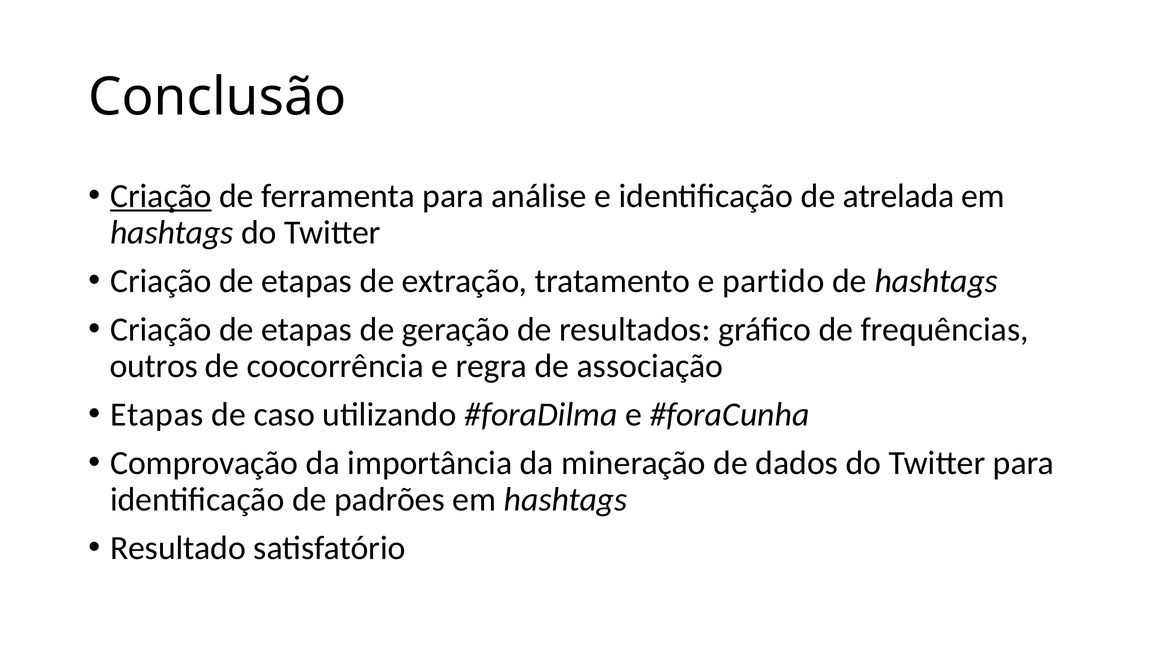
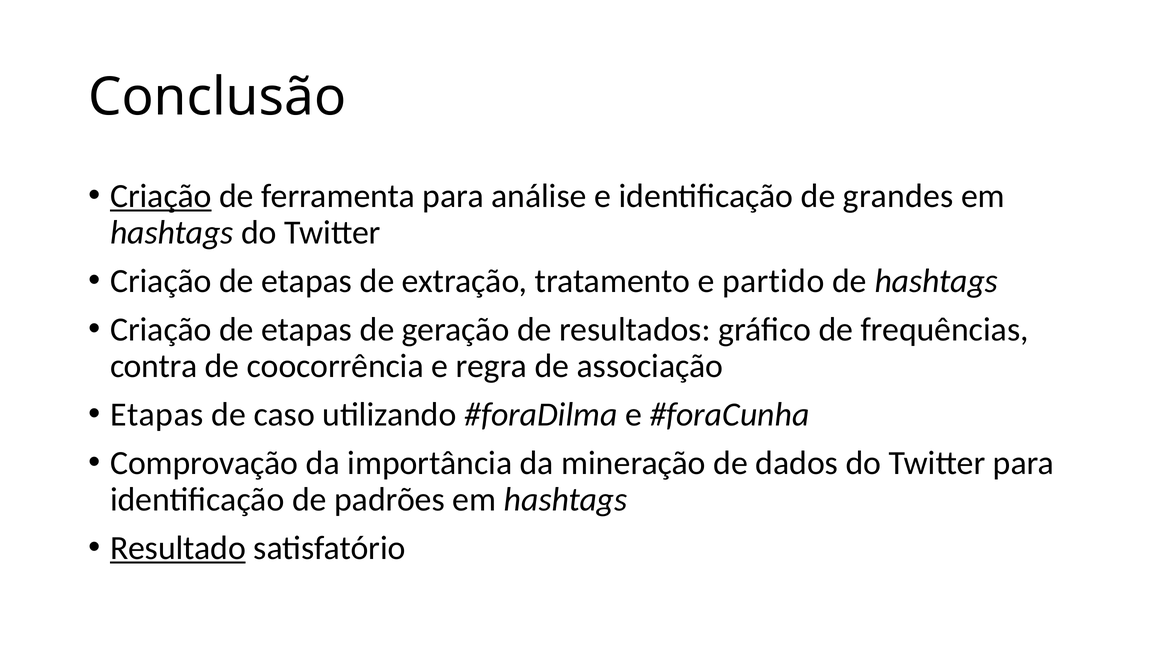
atrelada: atrelada -> grandes
outros: outros -> contra
Resultado underline: none -> present
